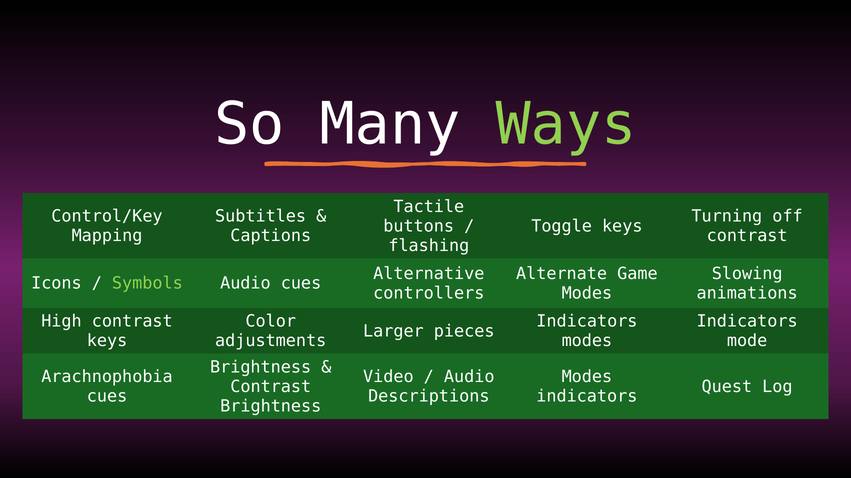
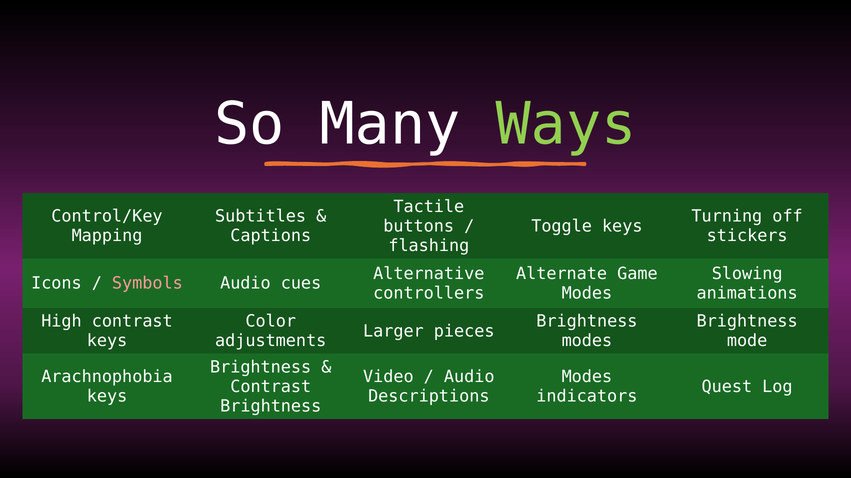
contrast at (747, 236): contrast -> stickers
Symbols colour: light green -> pink
Indicators at (587, 322): Indicators -> Brightness
Indicators at (747, 322): Indicators -> Brightness
cues at (107, 397): cues -> keys
